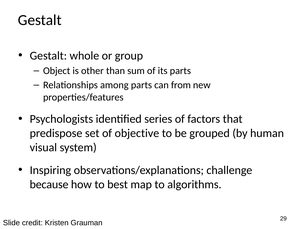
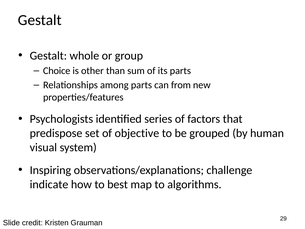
Object: Object -> Choice
because: because -> indicate
